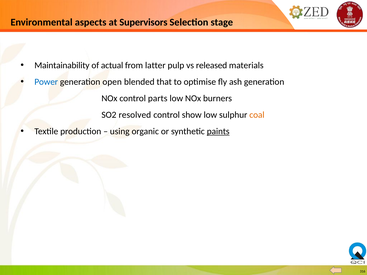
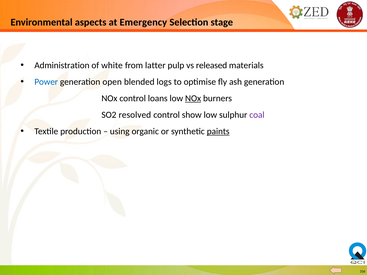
Supervisors: Supervisors -> Emergency
Maintainability: Maintainability -> Administration
actual: actual -> white
that: that -> logs
parts: parts -> loans
NOx at (193, 98) underline: none -> present
coal colour: orange -> purple
